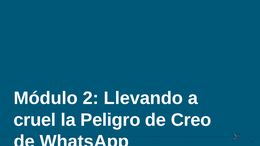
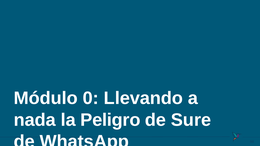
2: 2 -> 0
cruel: cruel -> nada
Creo: Creo -> Sure
